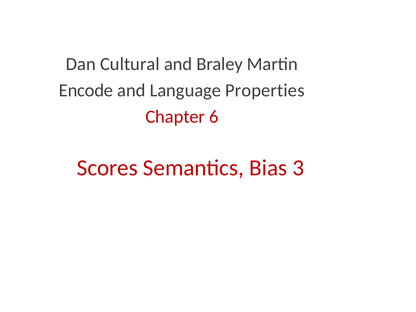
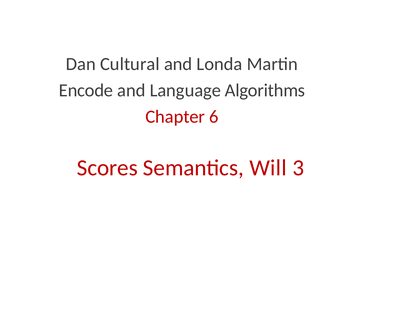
Braley: Braley -> Londa
Properties: Properties -> Algorithms
Bias: Bias -> Will
